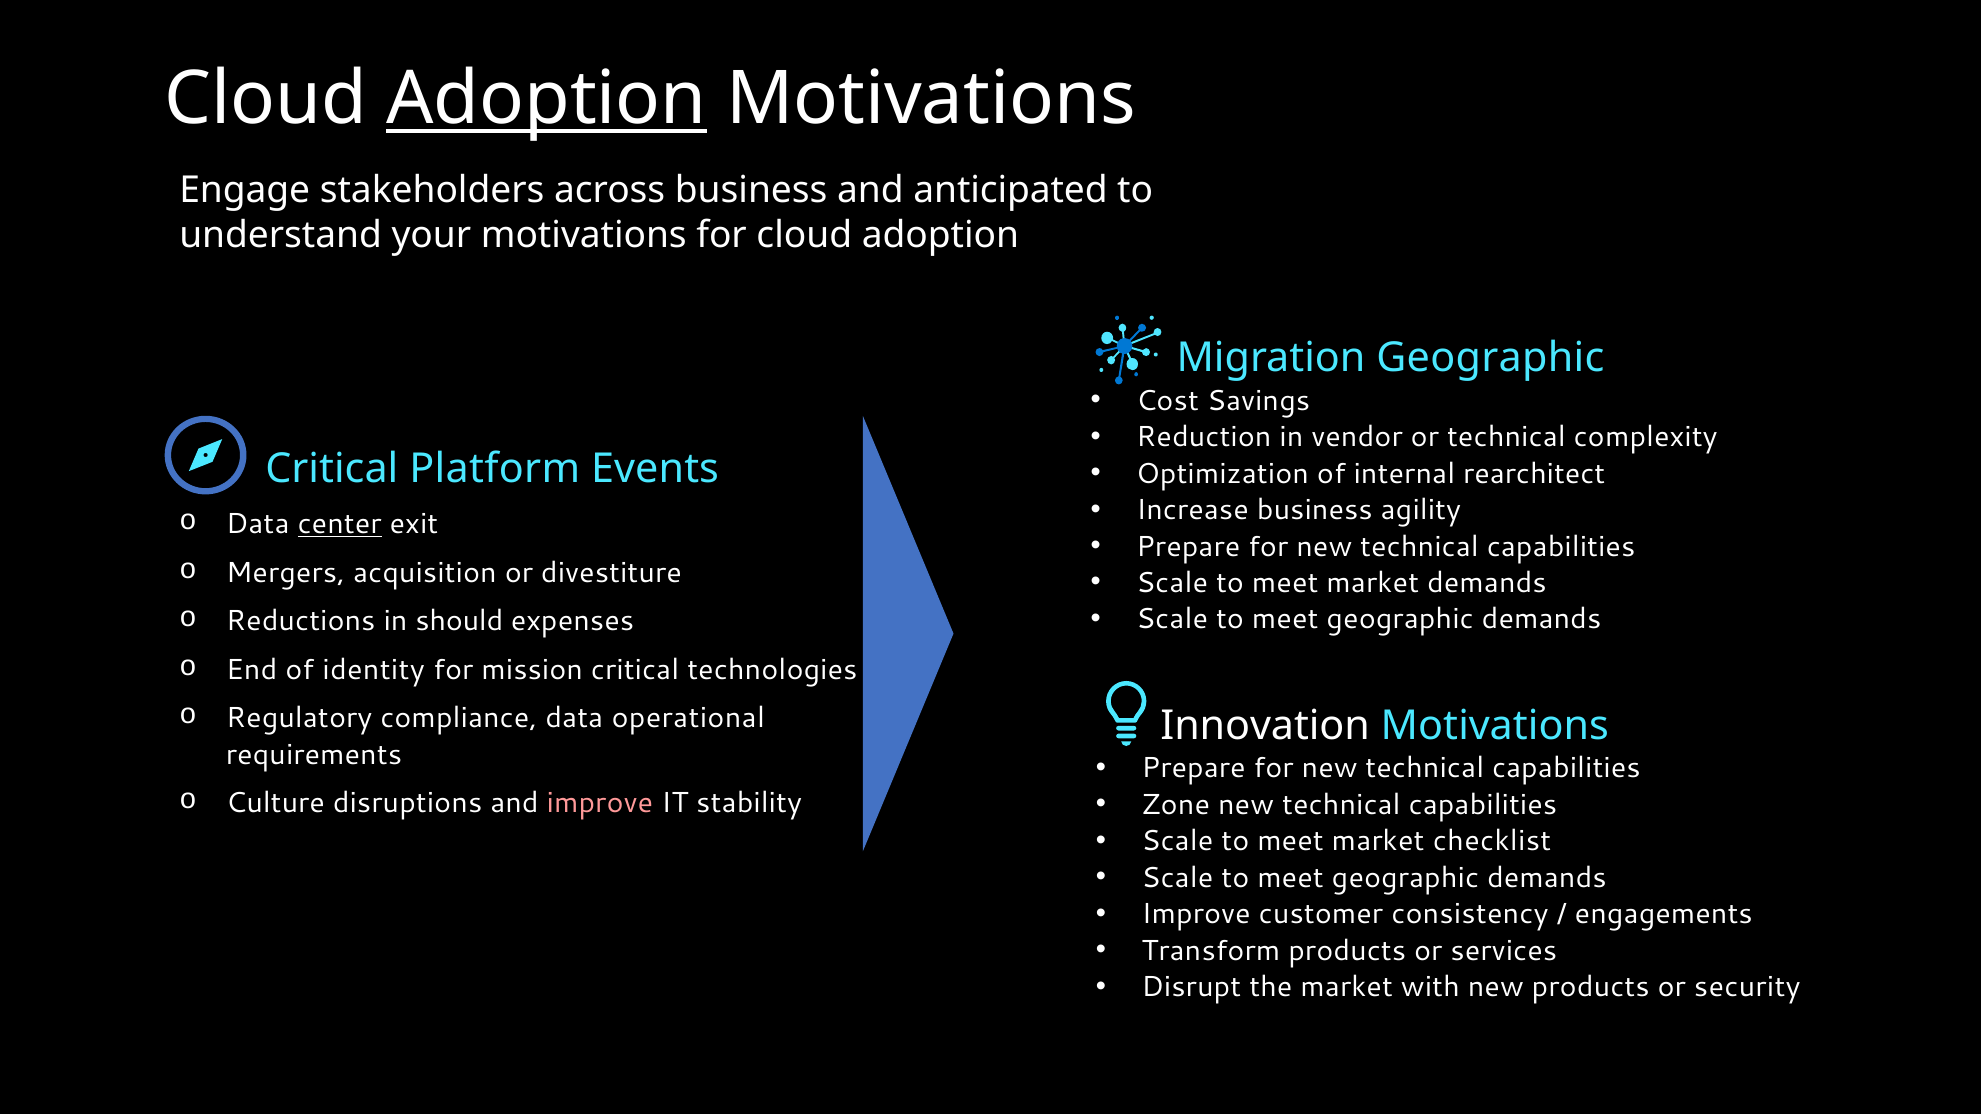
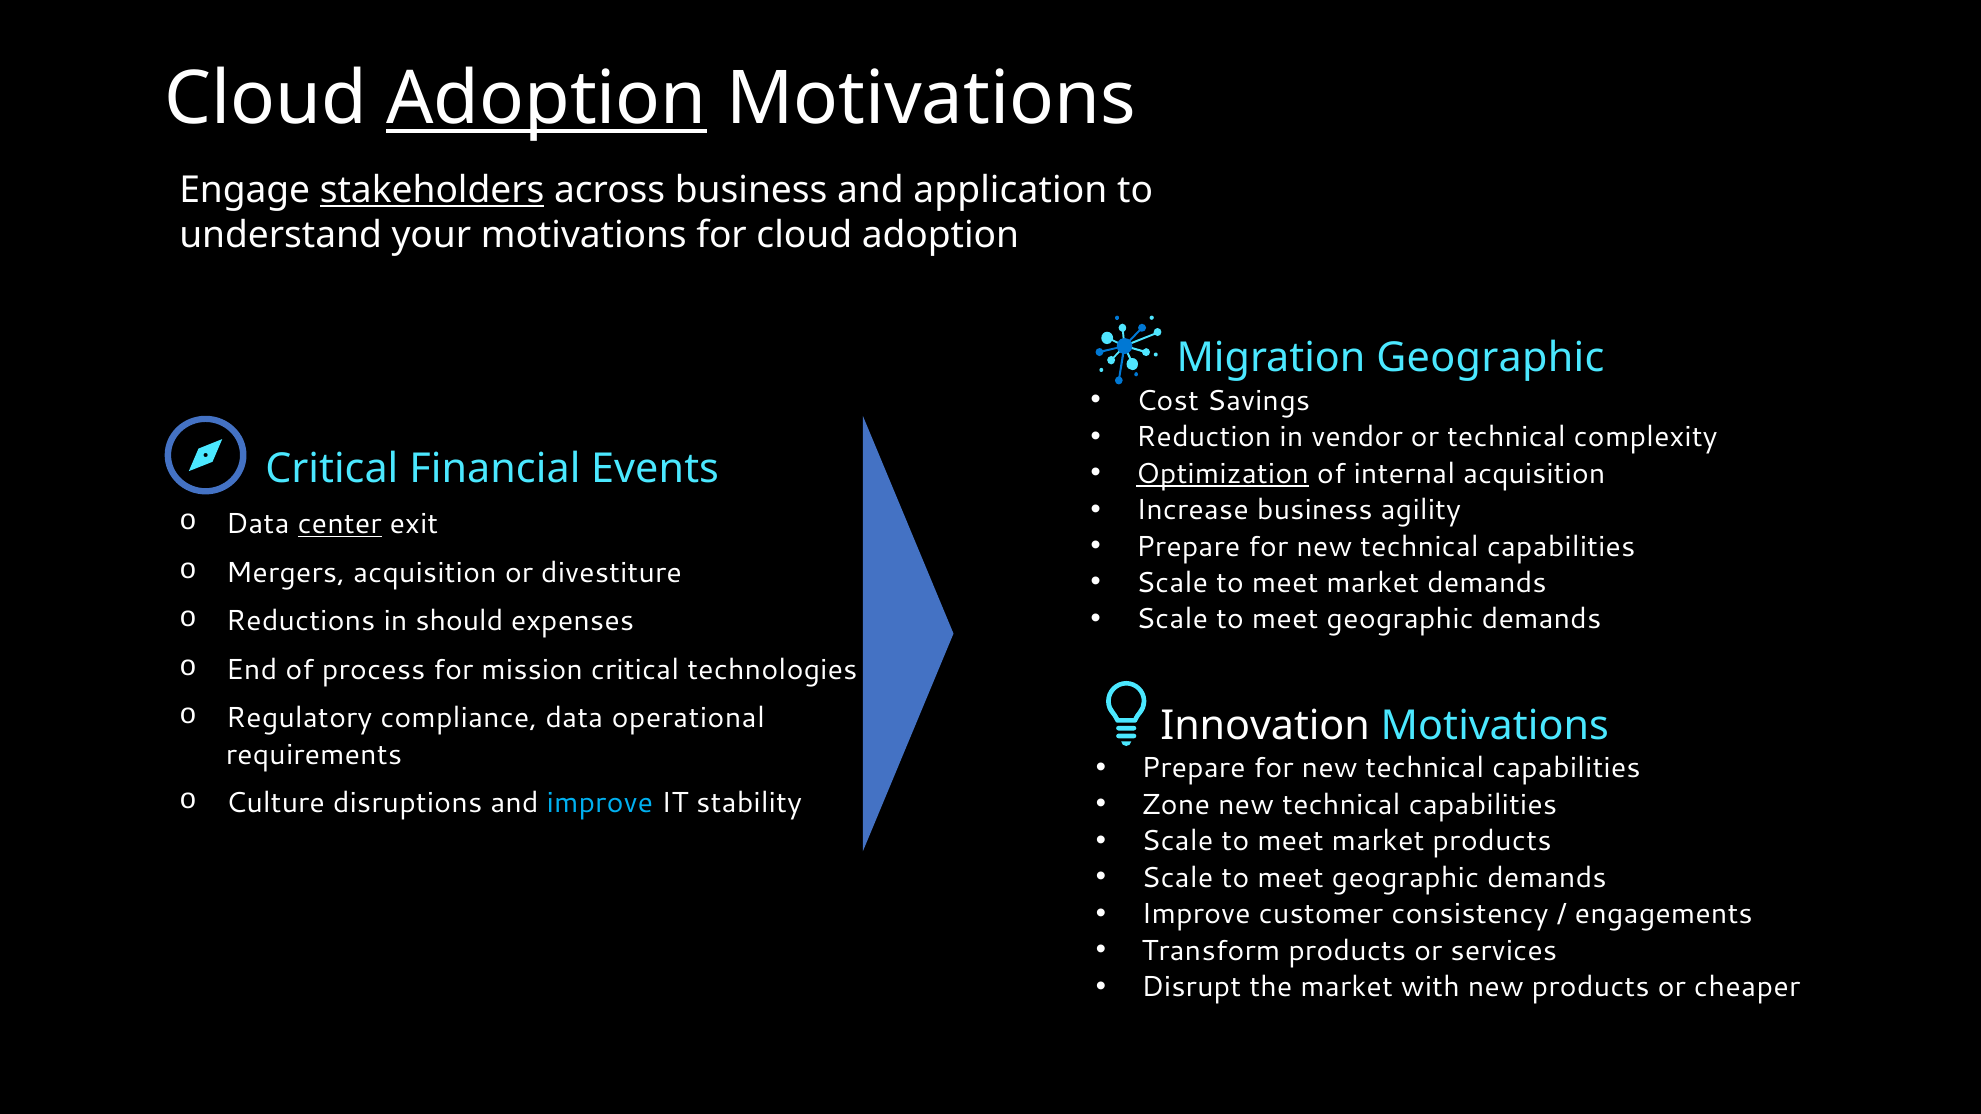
stakeholders underline: none -> present
anticipated: anticipated -> application
Platform: Platform -> Financial
Optimization underline: none -> present
internal rearchitect: rearchitect -> acquisition
identity: identity -> process
improve at (600, 803) colour: pink -> light blue
market checklist: checklist -> products
security: security -> cheaper
